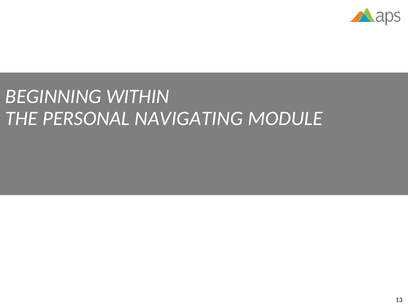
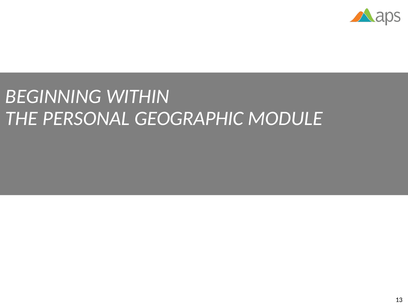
NAVIGATING: NAVIGATING -> GEOGRAPHIC
